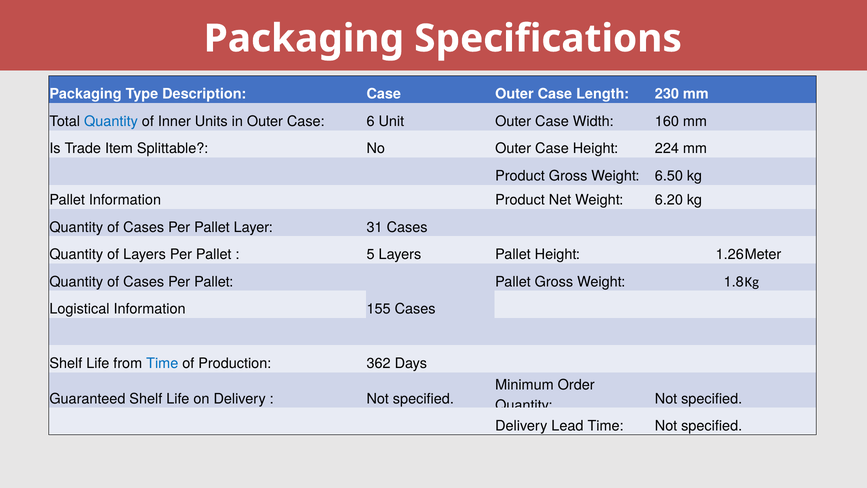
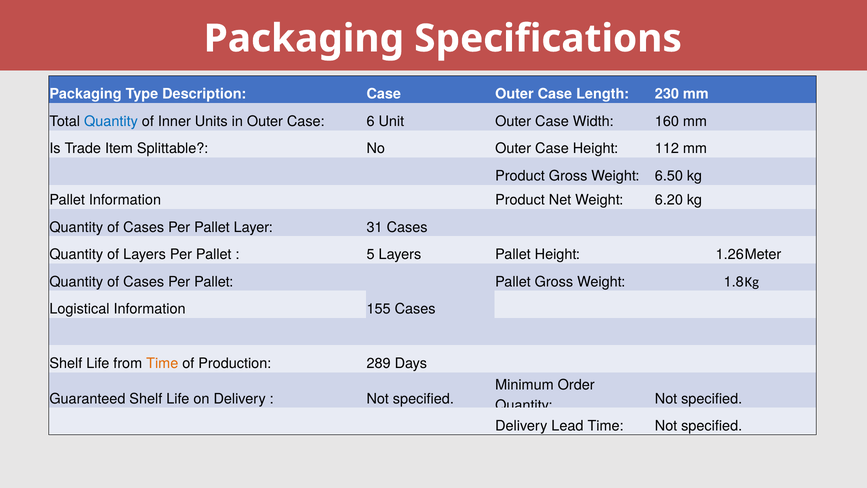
224: 224 -> 112
Time at (162, 363) colour: blue -> orange
362: 362 -> 289
